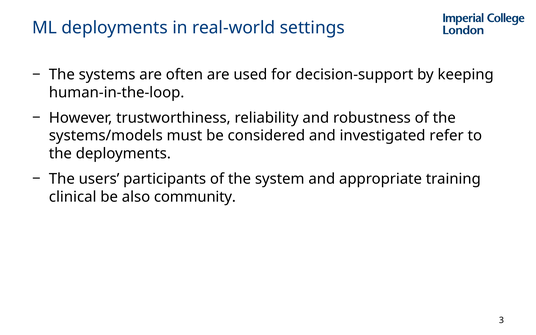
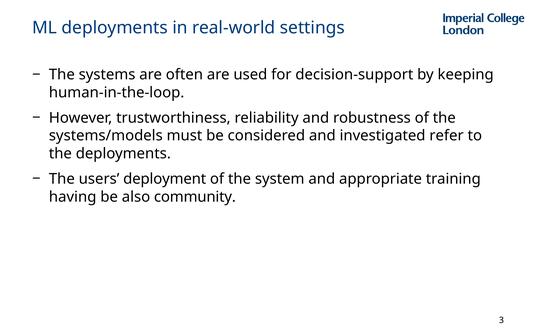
participants: participants -> deployment
clinical: clinical -> having
